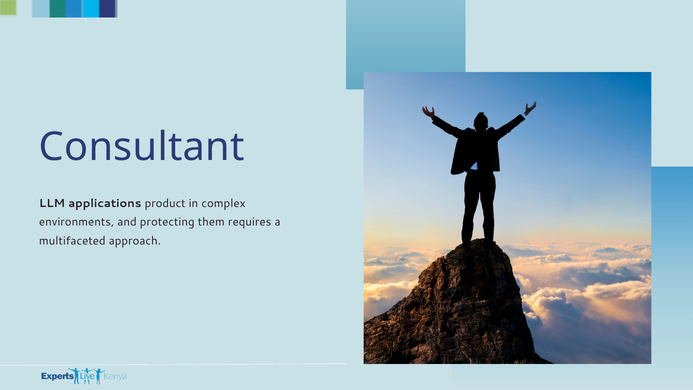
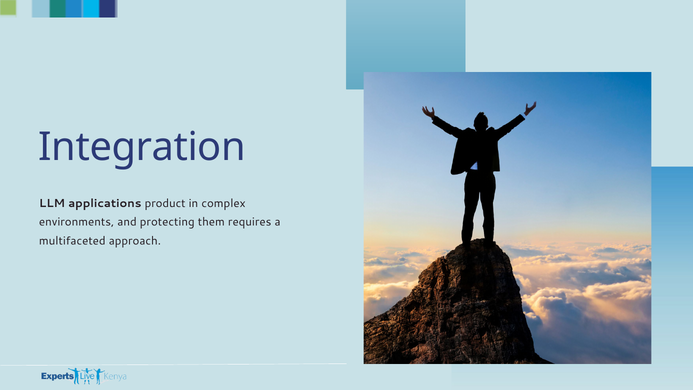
Consultant: Consultant -> Integration
